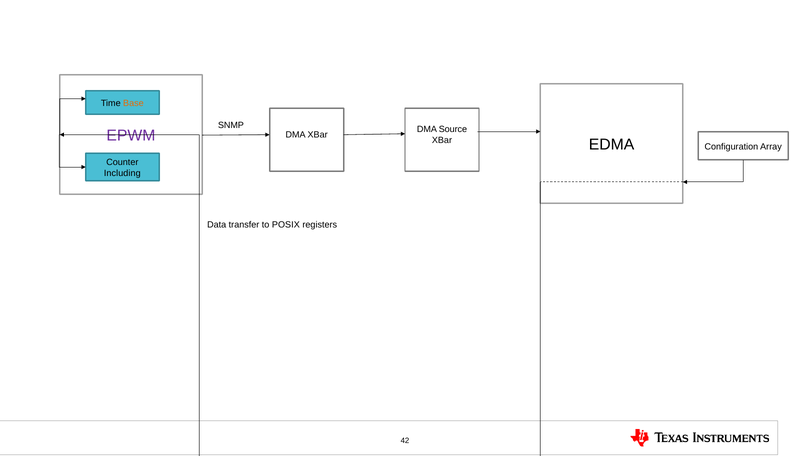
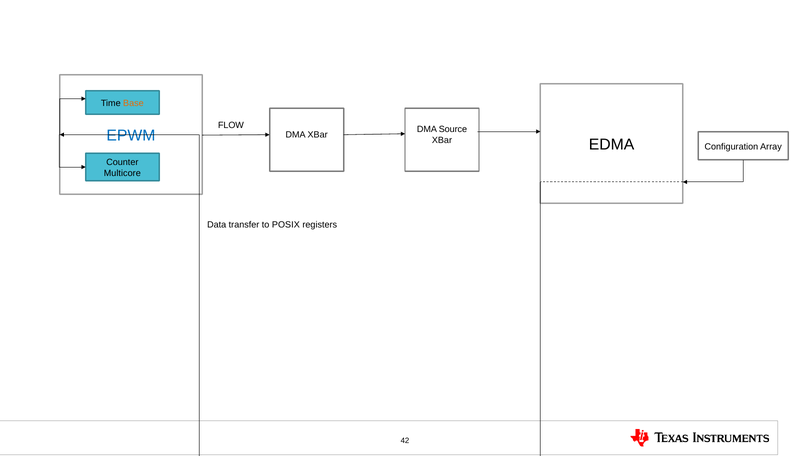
SNMP: SNMP -> FLOW
EPWM colour: purple -> blue
Including: Including -> Multicore
